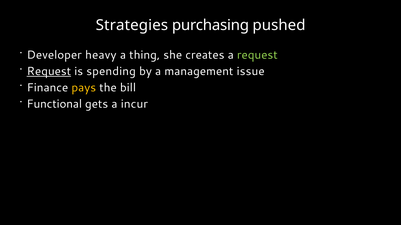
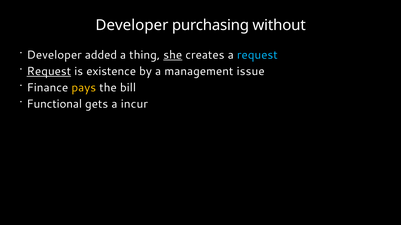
Strategies at (132, 25): Strategies -> Developer
pushed: pushed -> without
heavy: heavy -> added
she underline: none -> present
request at (257, 55) colour: light green -> light blue
spending: spending -> existence
